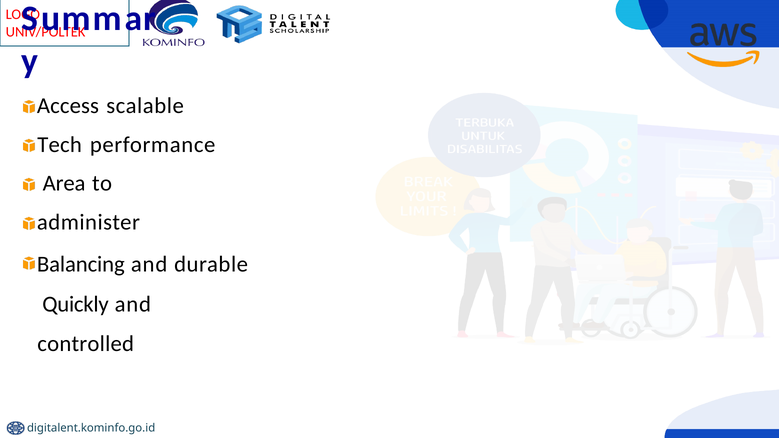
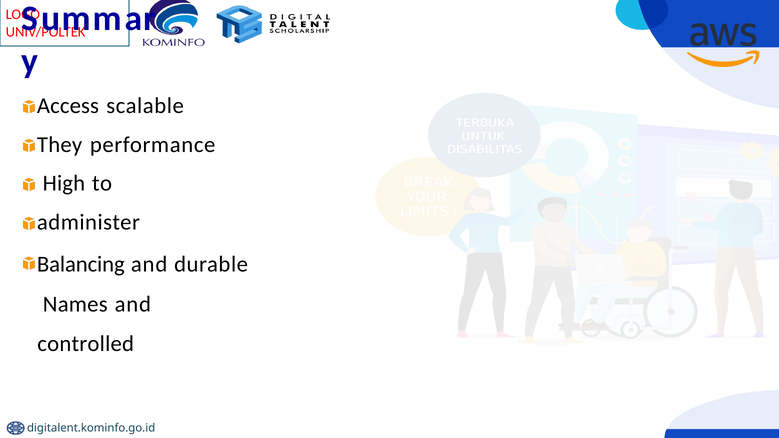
Tech: Tech -> They
Area: Area -> High
Quickly: Quickly -> Names
